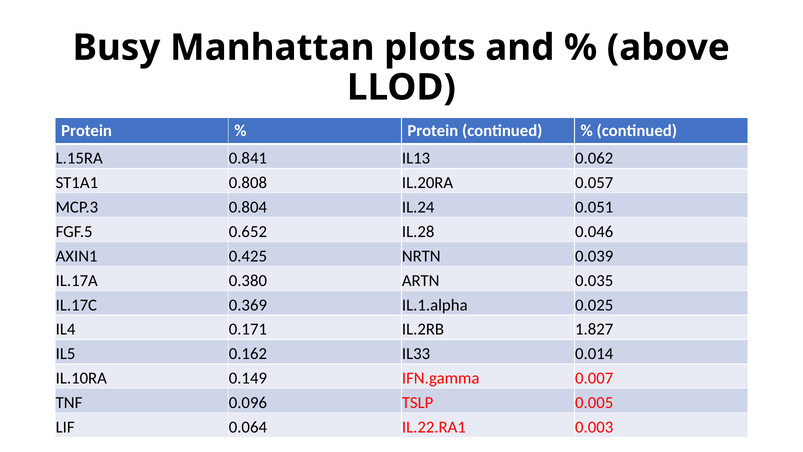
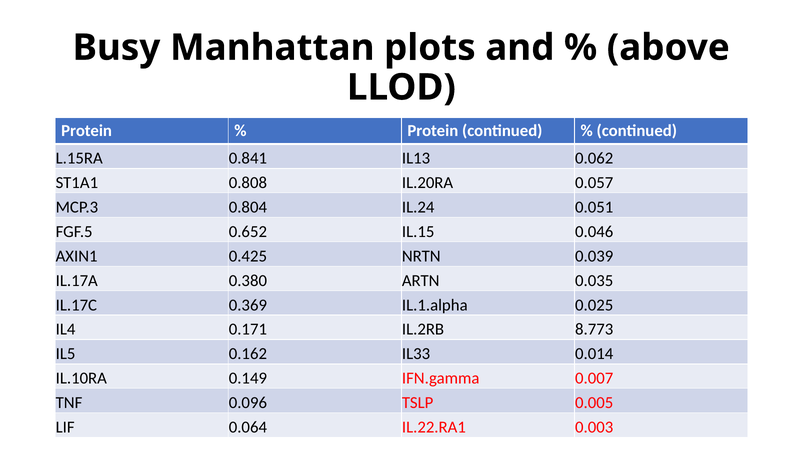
IL.28: IL.28 -> IL.15
1.827: 1.827 -> 8.773
